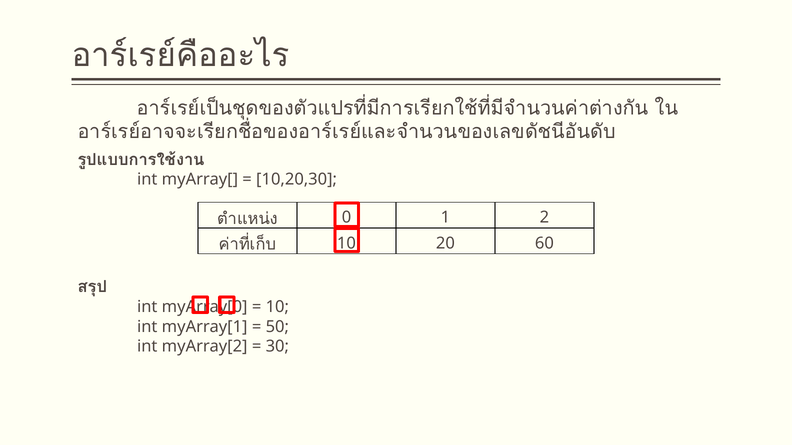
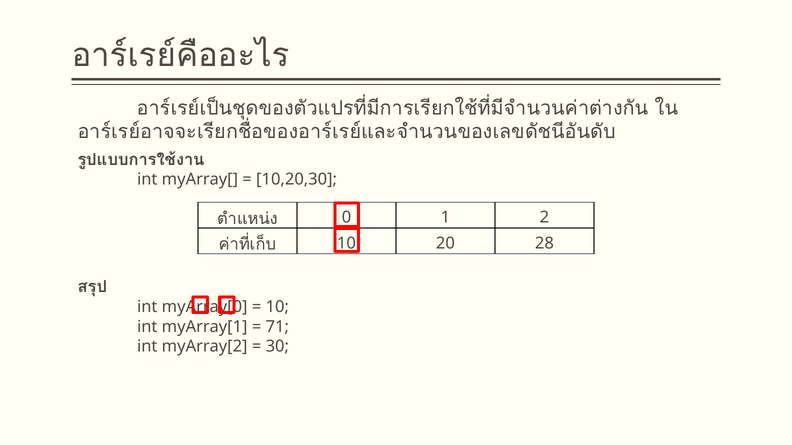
60: 60 -> 28
50: 50 -> 71
